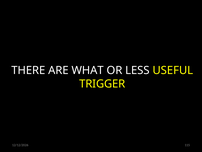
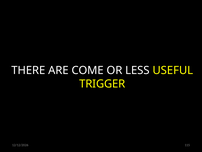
WHAT: WHAT -> COME
